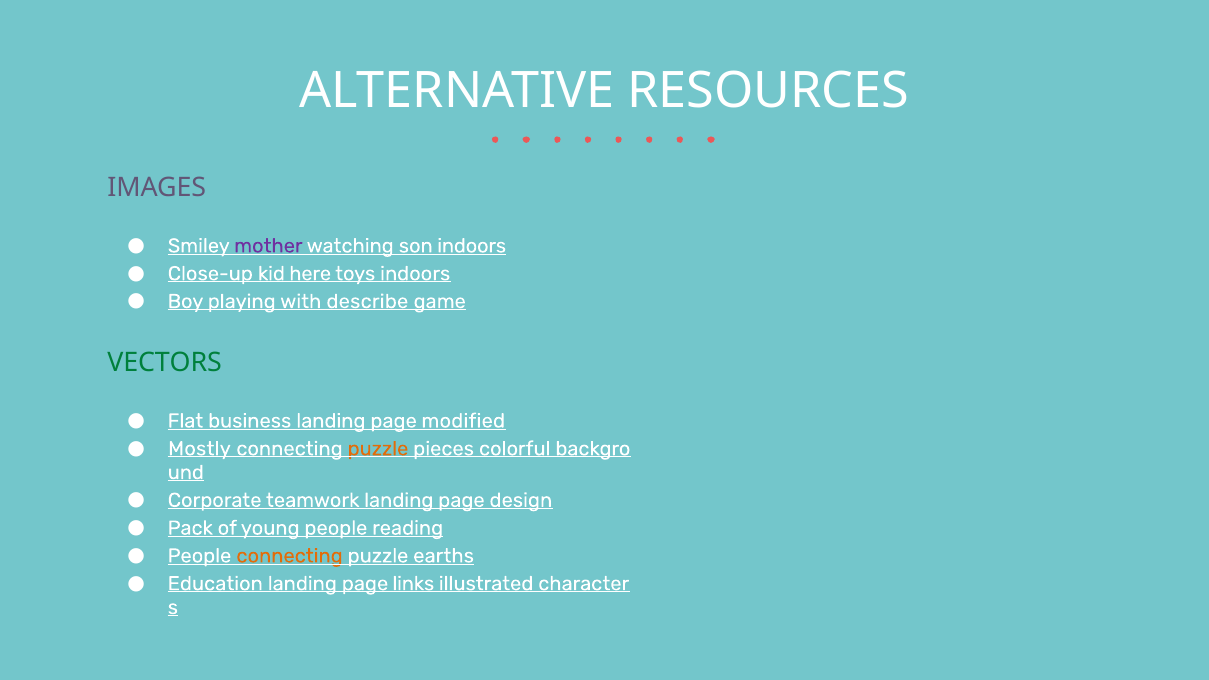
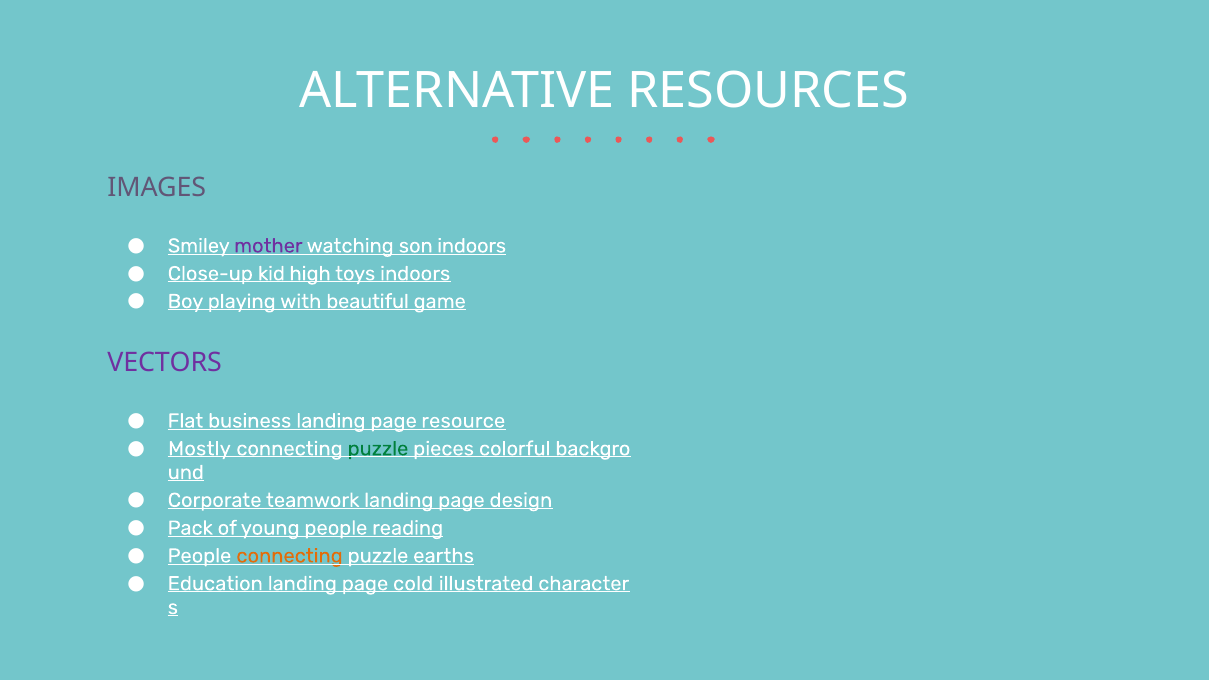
here: here -> high
describe: describe -> beautiful
VECTORS colour: green -> purple
modified: modified -> resource
puzzle at (378, 449) colour: orange -> green
links: links -> cold
